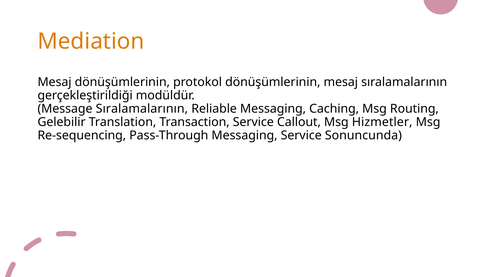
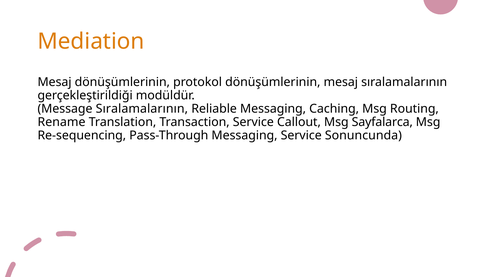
Gelebilir: Gelebilir -> Rename
Hizmetler: Hizmetler -> Sayfalarca
